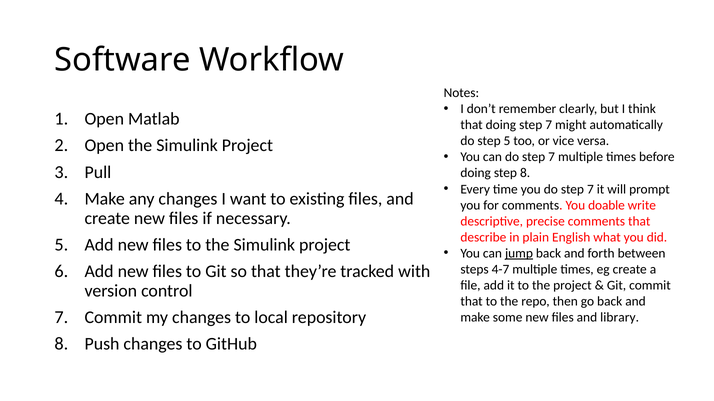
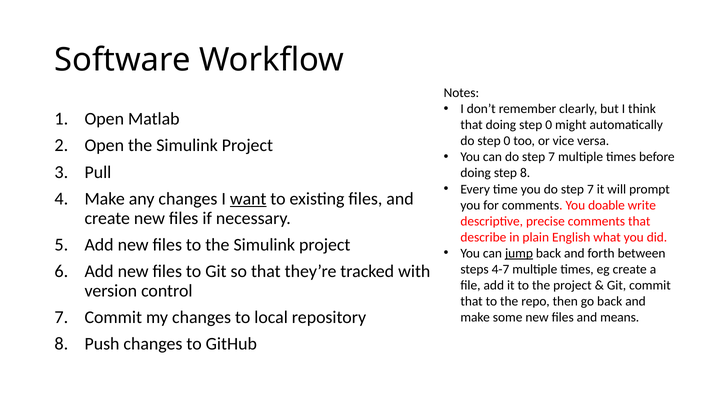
doing step 7: 7 -> 0
do step 5: 5 -> 0
want underline: none -> present
library: library -> means
